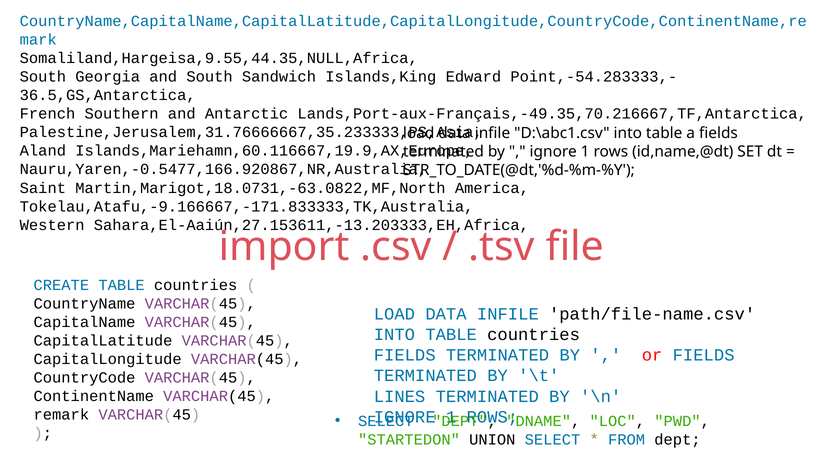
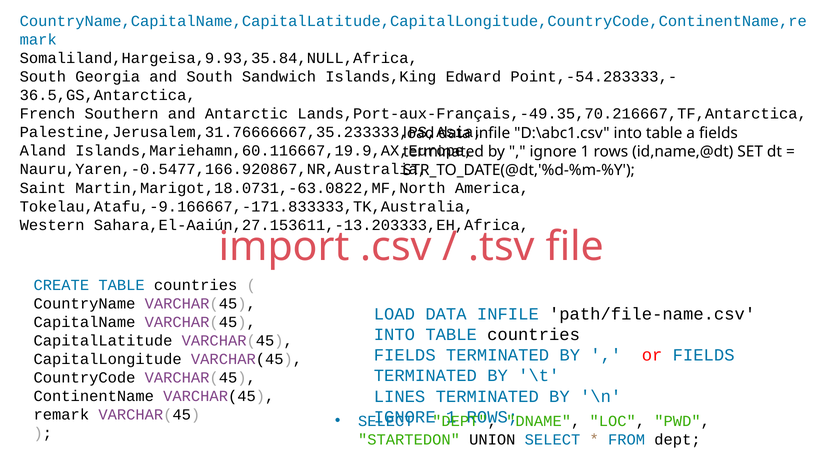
Somaliland,Hargeisa,9.55,44.35,NULL,Africa: Somaliland,Hargeisa,9.55,44.35,NULL,Africa -> Somaliland,Hargeisa,9.93,35.84,NULL,Africa
